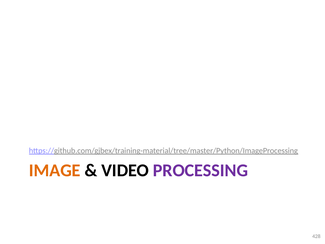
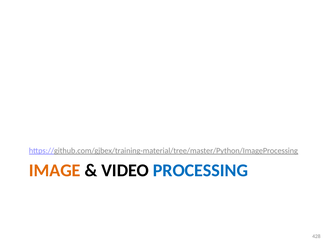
PROCESSING colour: purple -> blue
